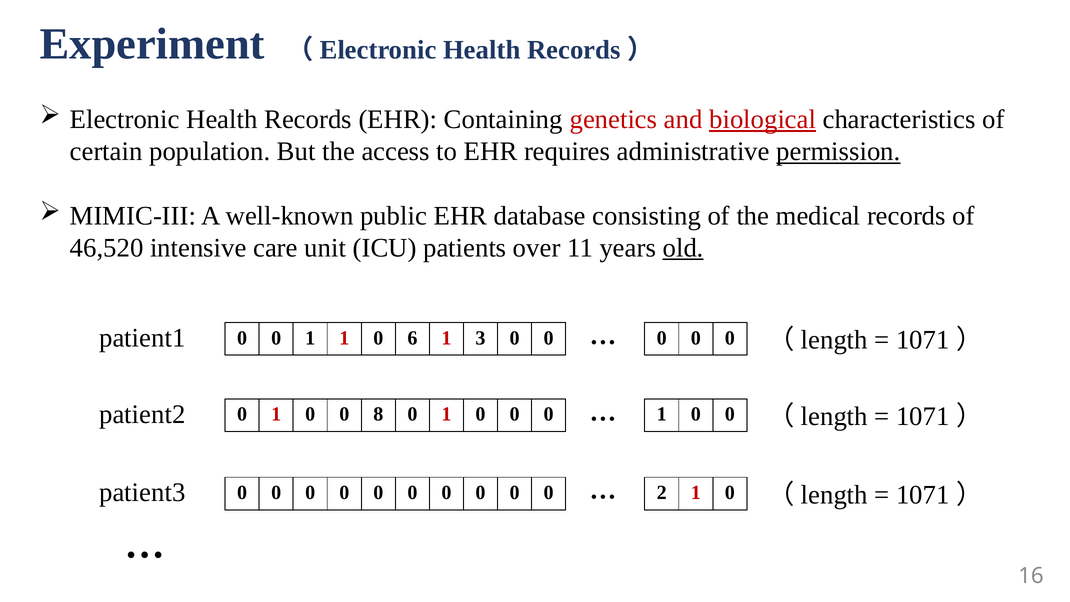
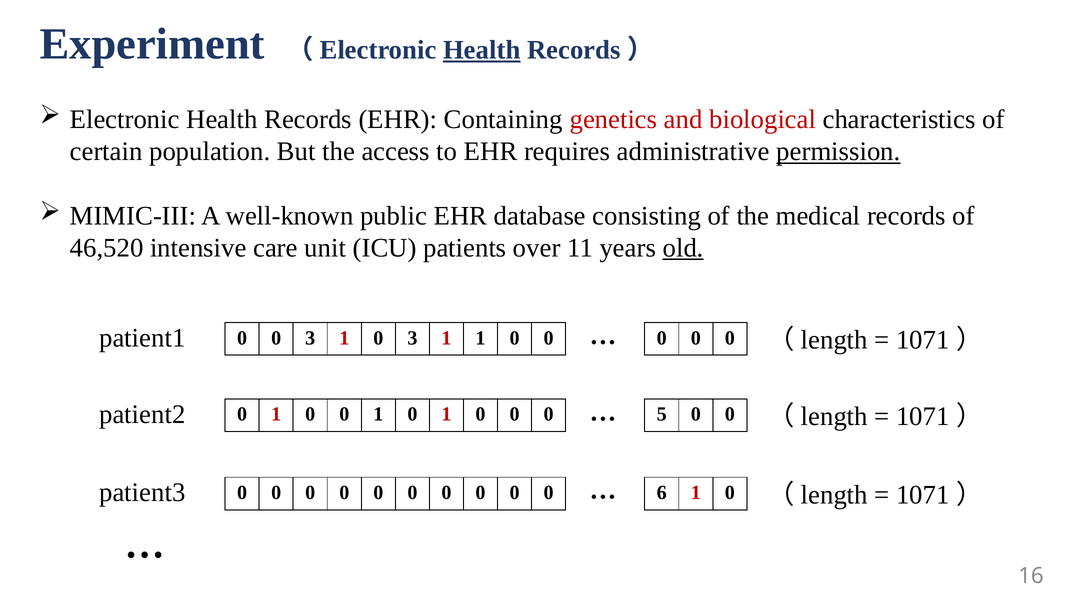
Health at (482, 50) underline: none -> present
biological underline: present -> none
1 at (310, 338): 1 -> 3
1 0 6: 6 -> 3
1 3: 3 -> 1
0 0 8: 8 -> 1
0 0 0 1: 1 -> 5
2: 2 -> 6
